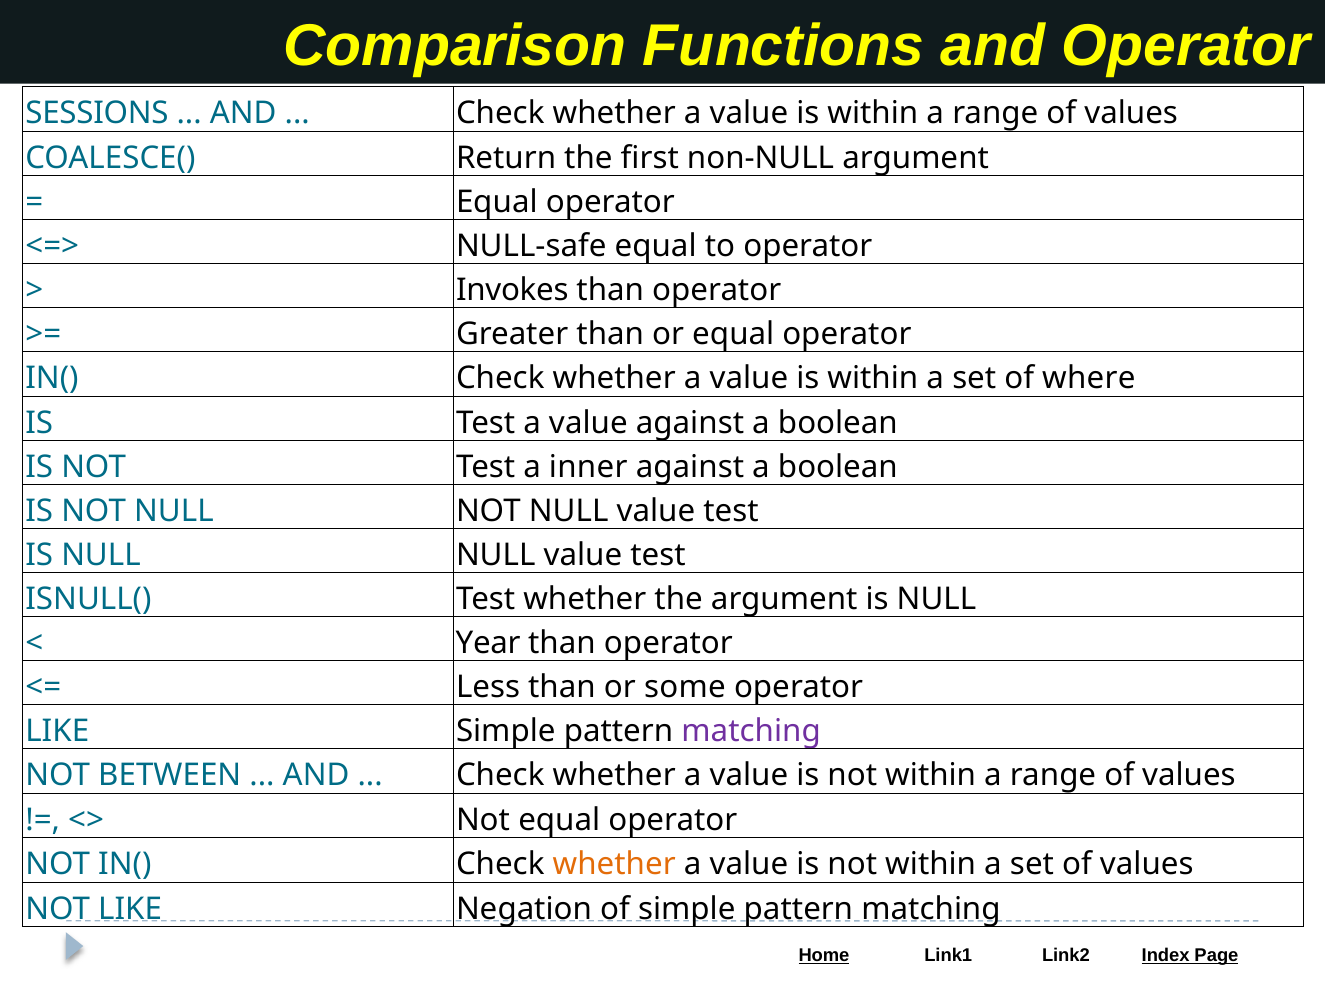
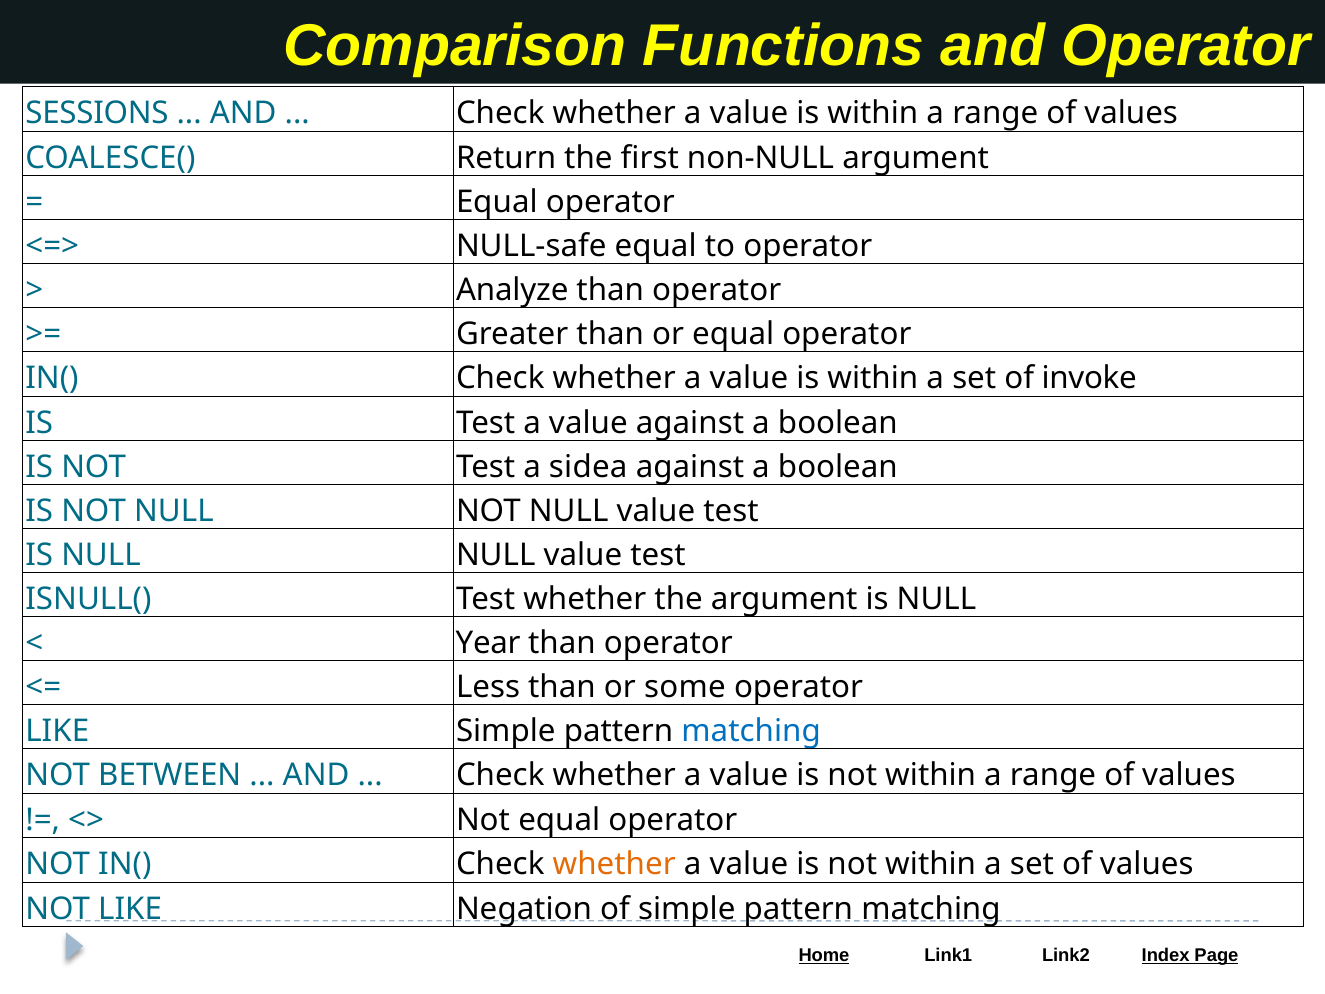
Invokes: Invokes -> Analyze
where: where -> invoke
inner: inner -> sidea
matching at (751, 731) colour: purple -> blue
